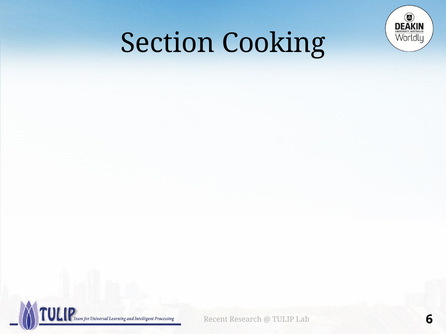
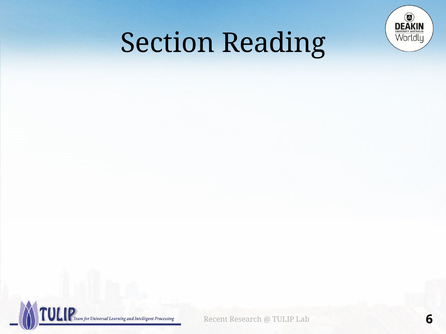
Cooking: Cooking -> Reading
